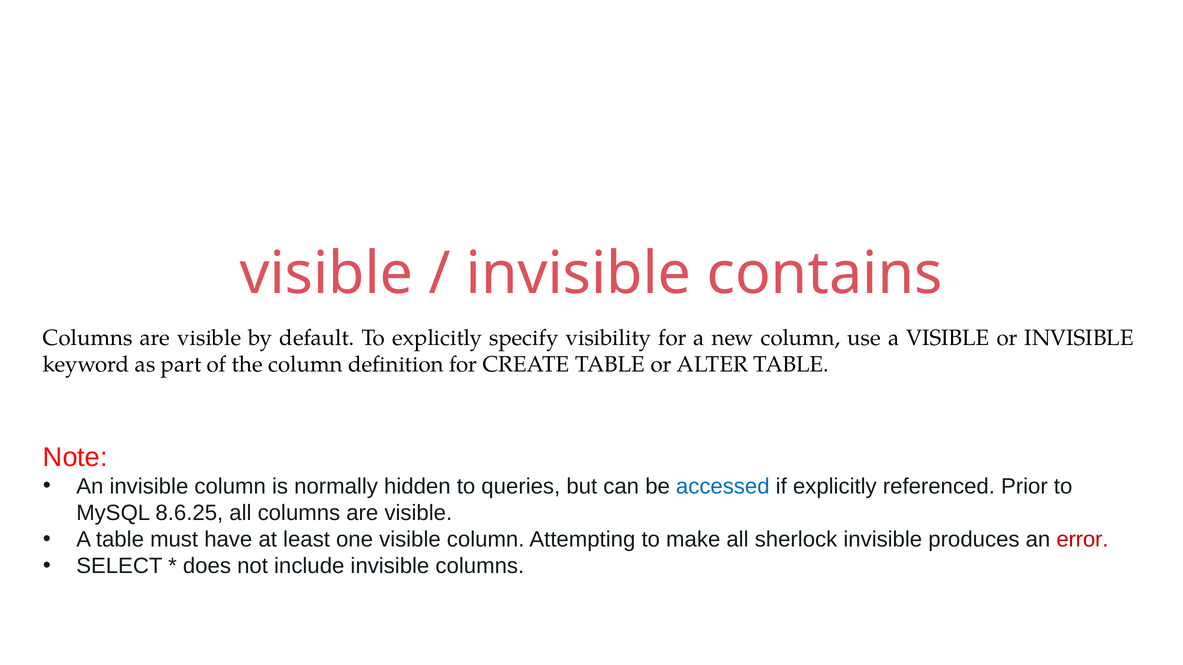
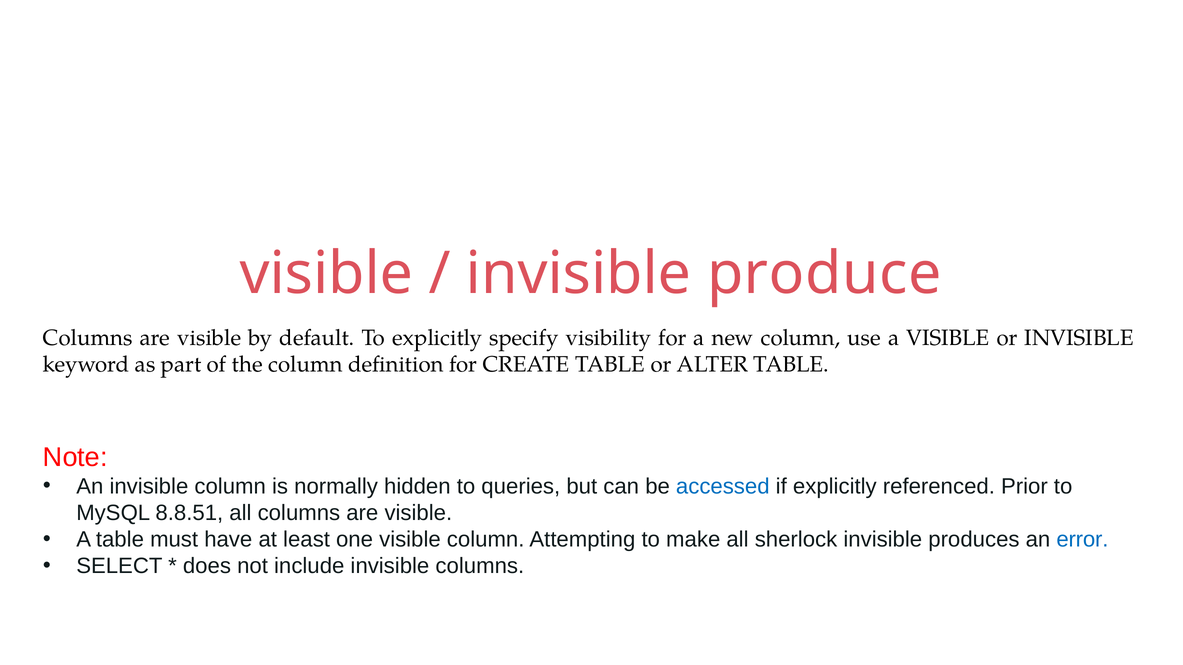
contains: contains -> produce
8.6.25: 8.6.25 -> 8.8.51
error colour: red -> blue
